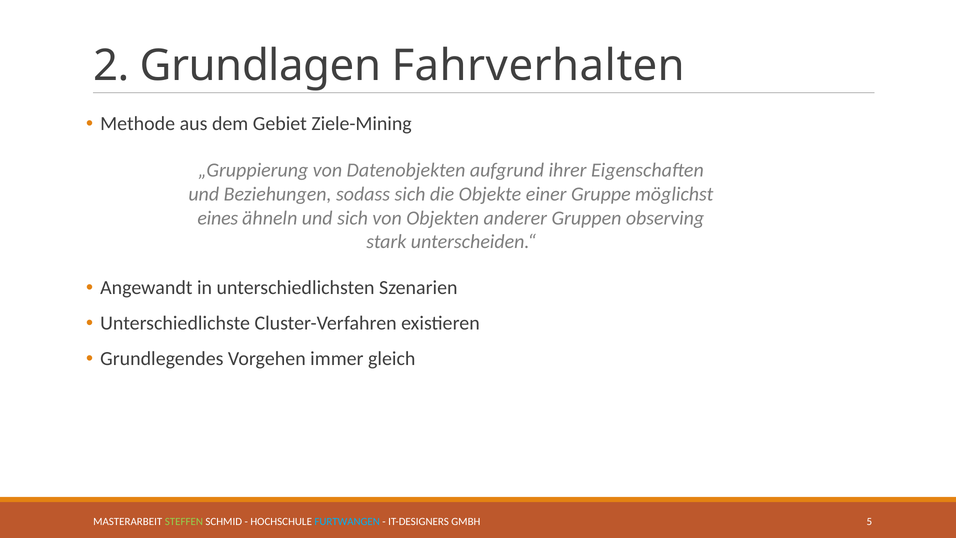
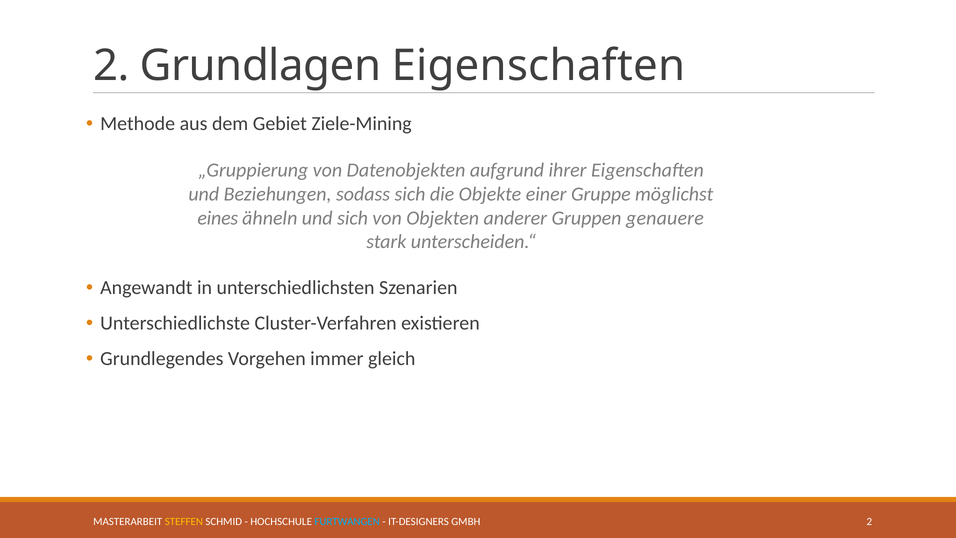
Grundlagen Fahrverhalten: Fahrverhalten -> Eigenschaften
observing: observing -> genauere
STEFFEN colour: light green -> yellow
GMBH 5: 5 -> 2
